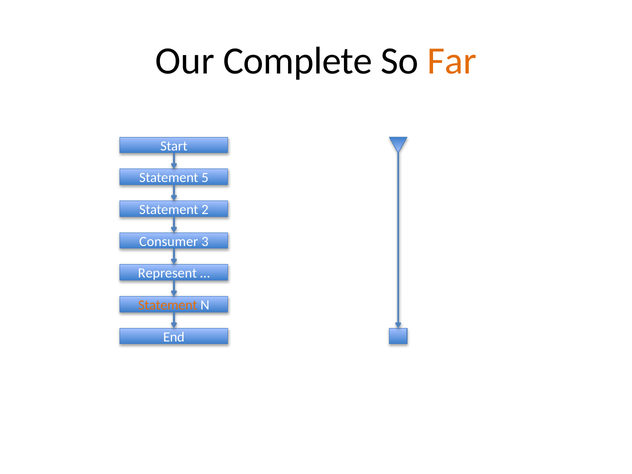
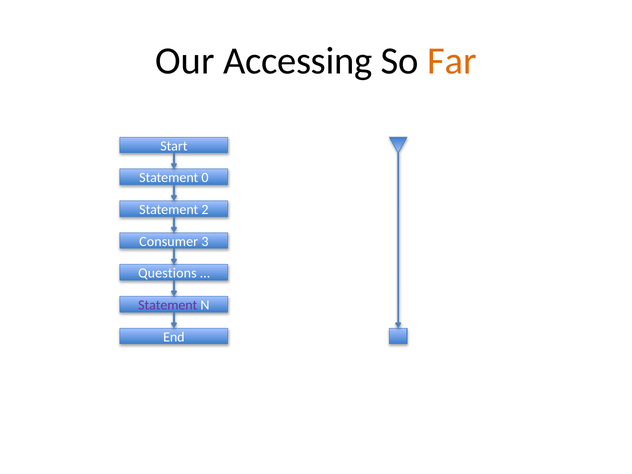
Complete: Complete -> Accessing
5: 5 -> 0
Represent: Represent -> Questions
Statement at (168, 305) colour: orange -> purple
